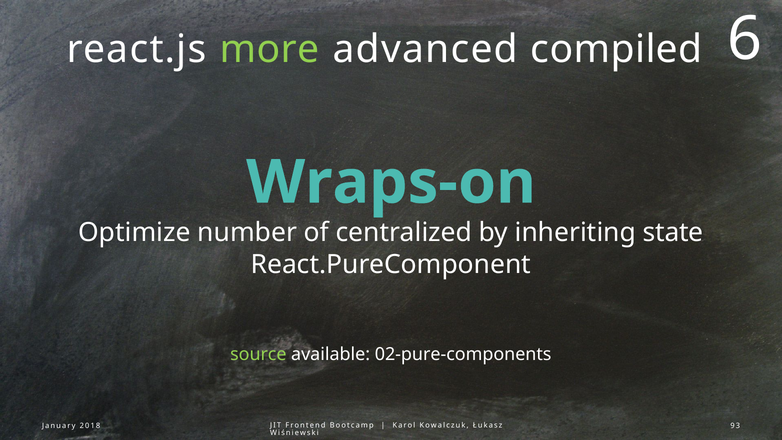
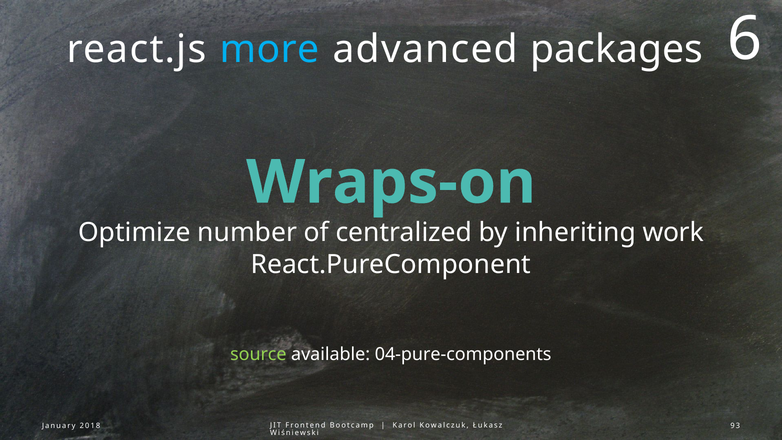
more colour: light green -> light blue
compiled: compiled -> packages
state: state -> work
02-pure-components: 02-pure-components -> 04-pure-components
